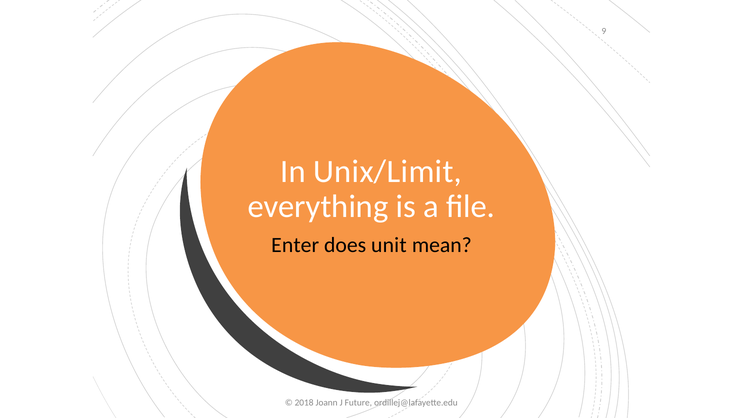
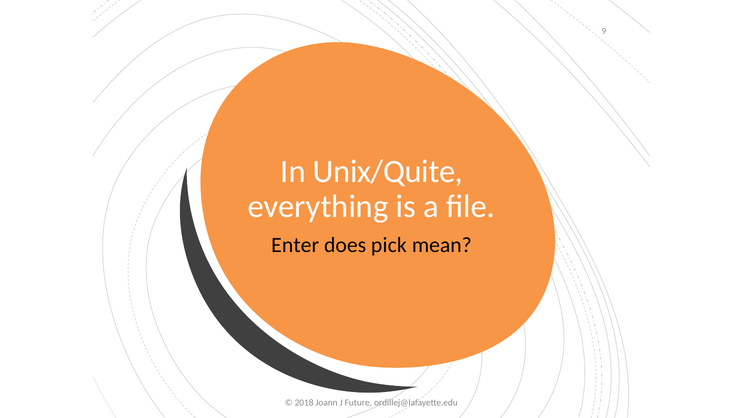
Unix/Limit: Unix/Limit -> Unix/Quite
unit: unit -> pick
